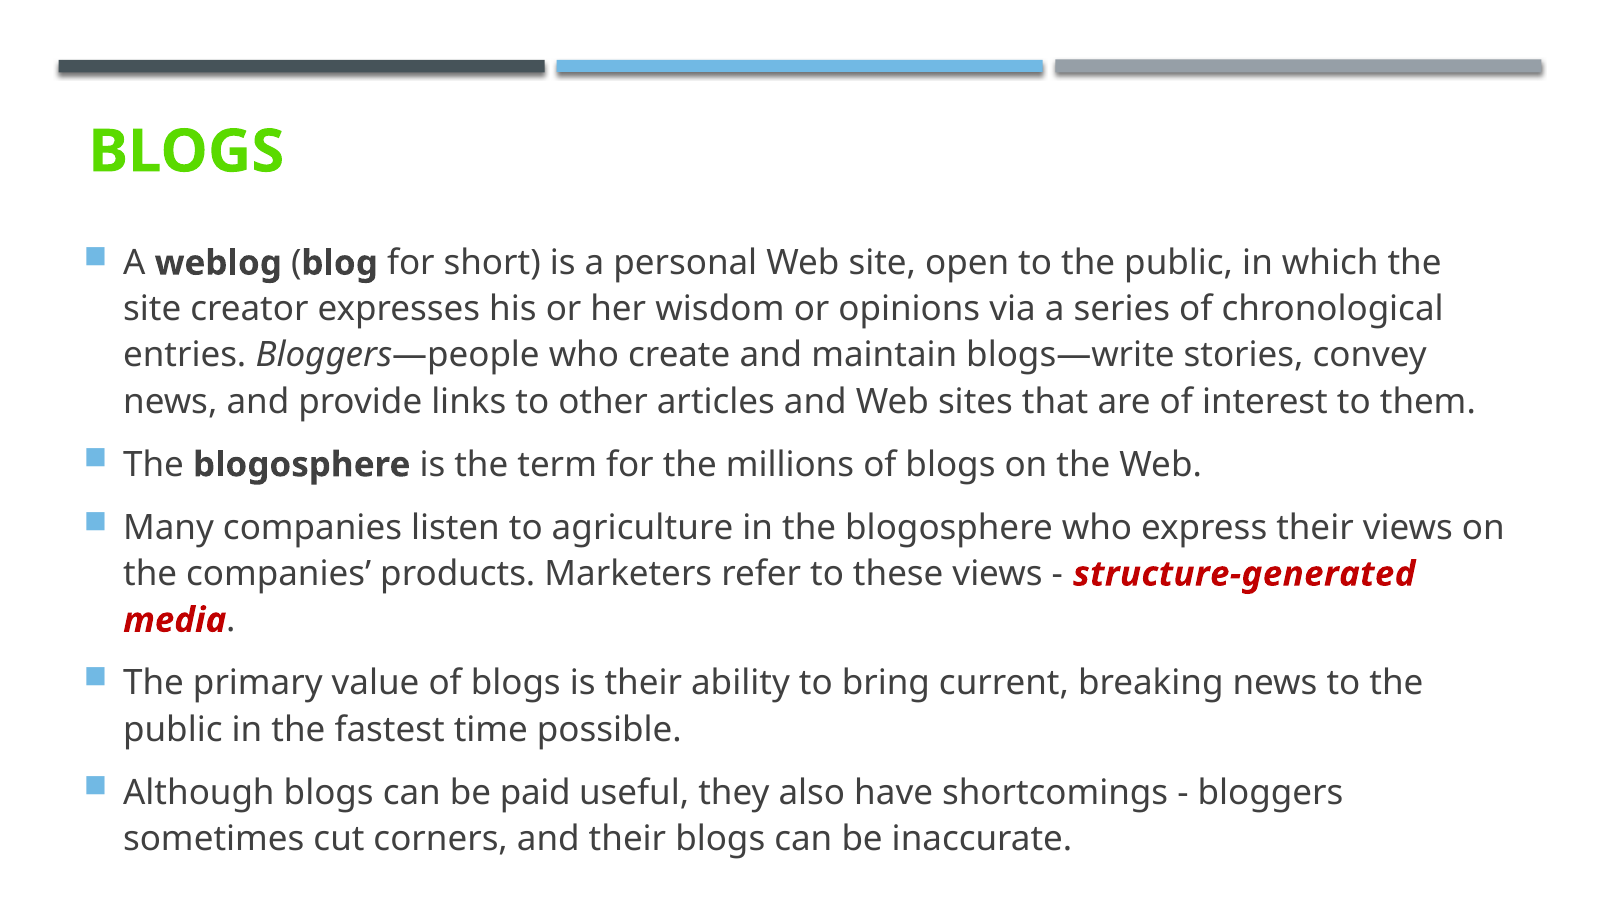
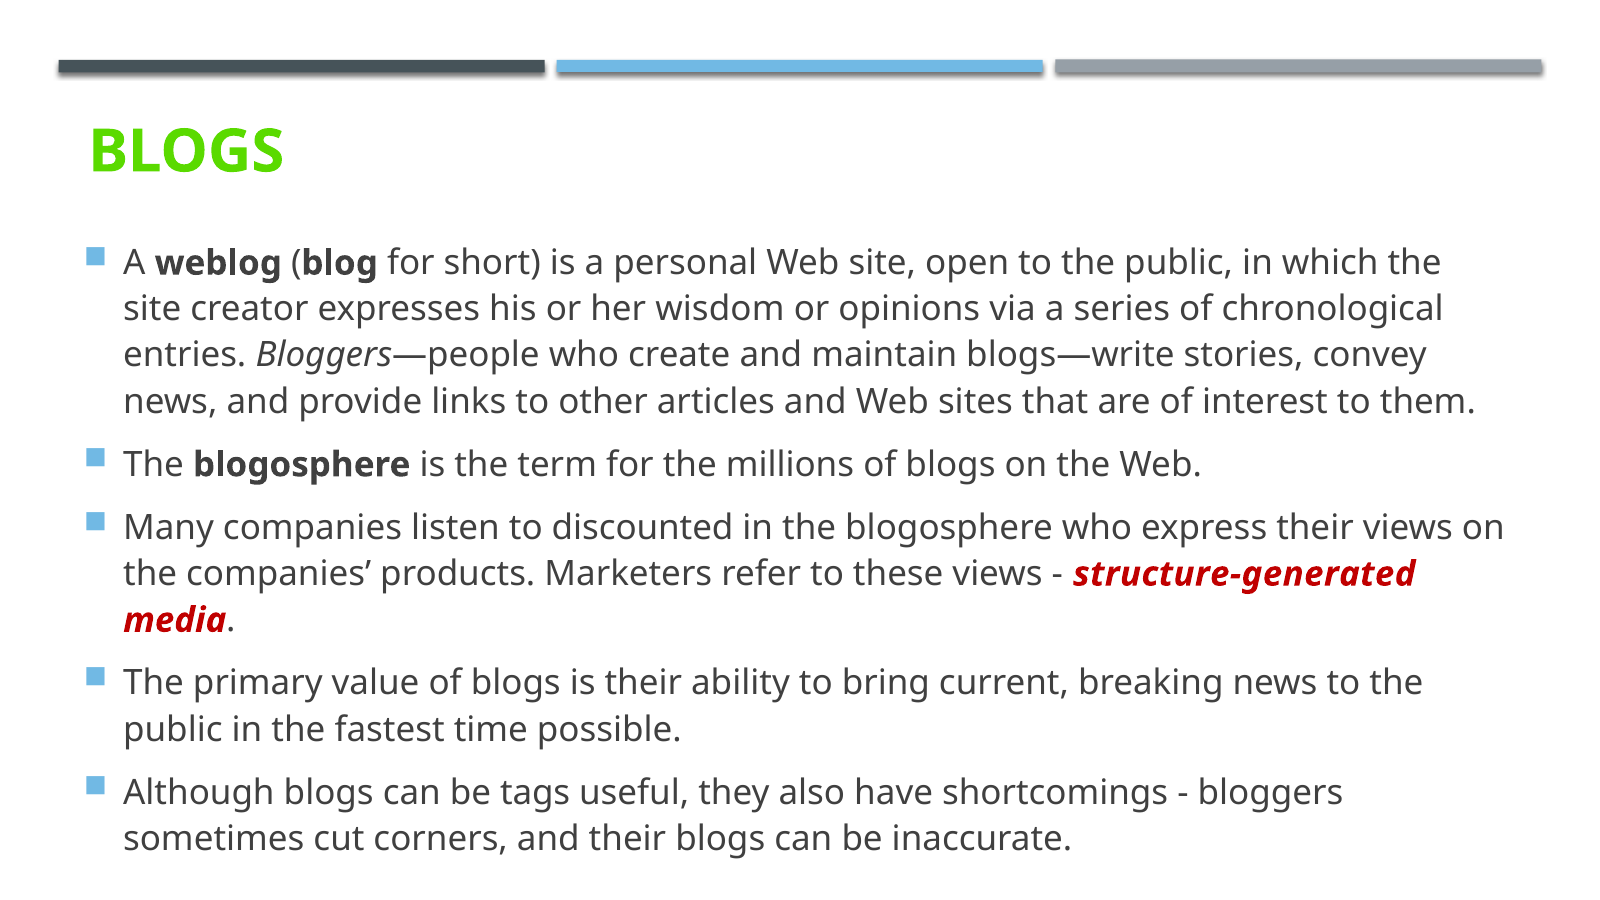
agriculture: agriculture -> discounted
paid: paid -> tags
